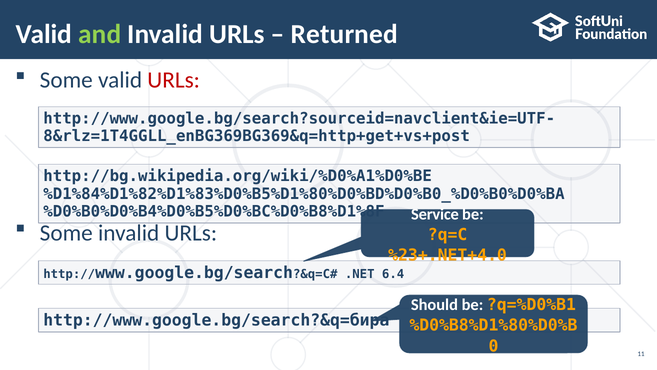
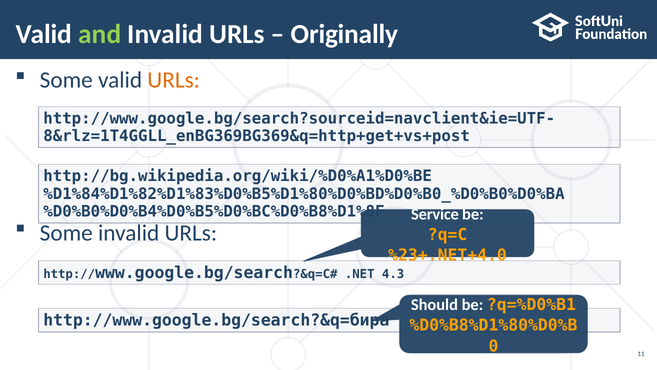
Returned: Returned -> Originally
URLs at (174, 80) colour: red -> orange
6.4: 6.4 -> 4.3
